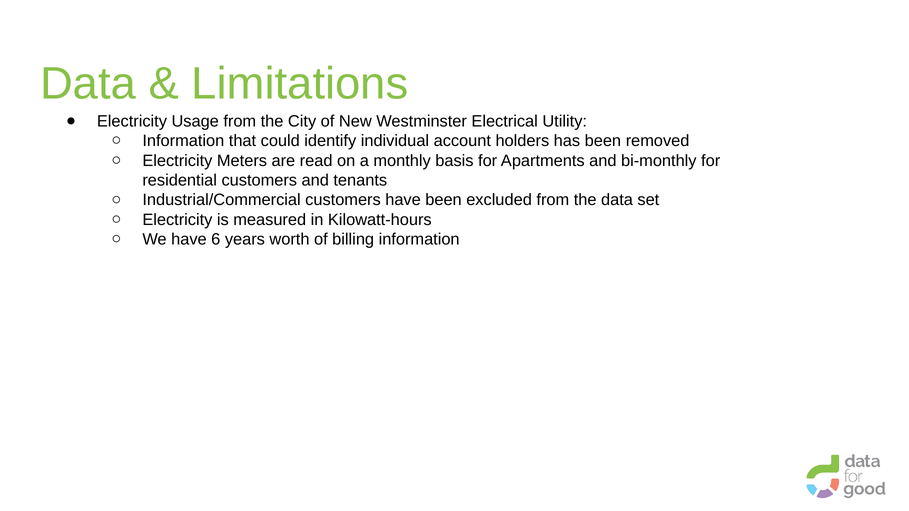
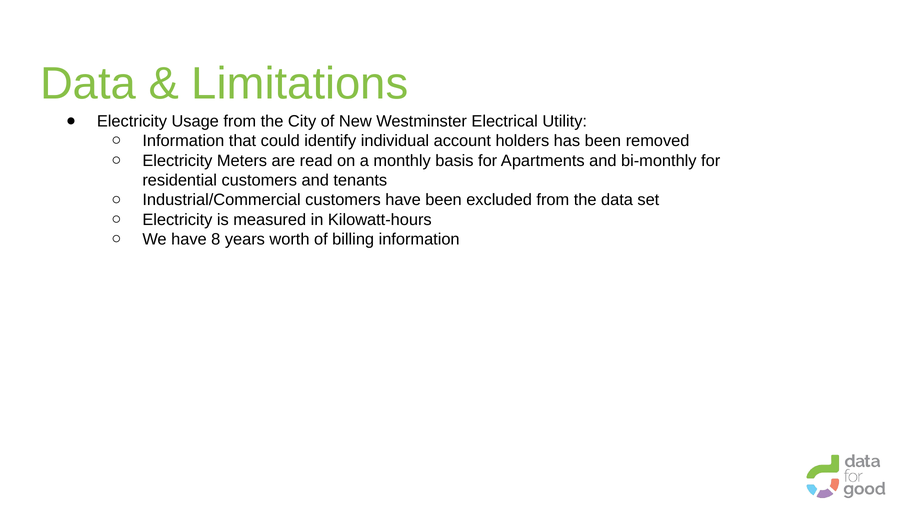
6: 6 -> 8
